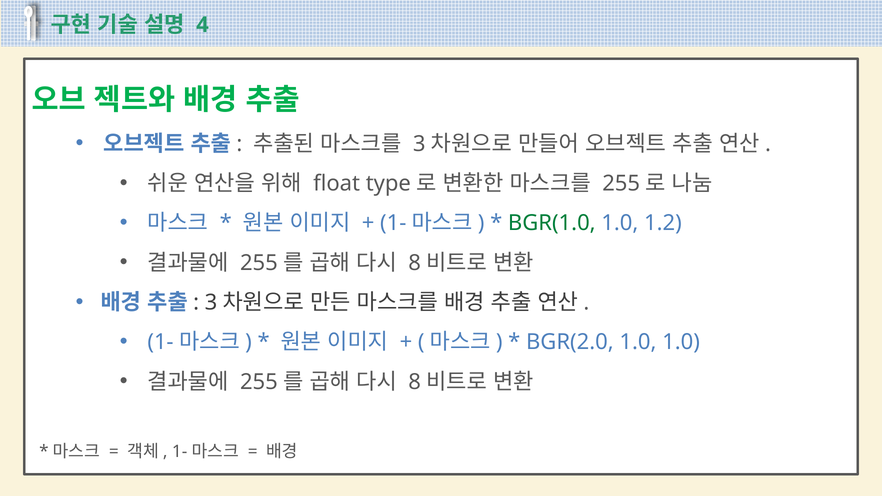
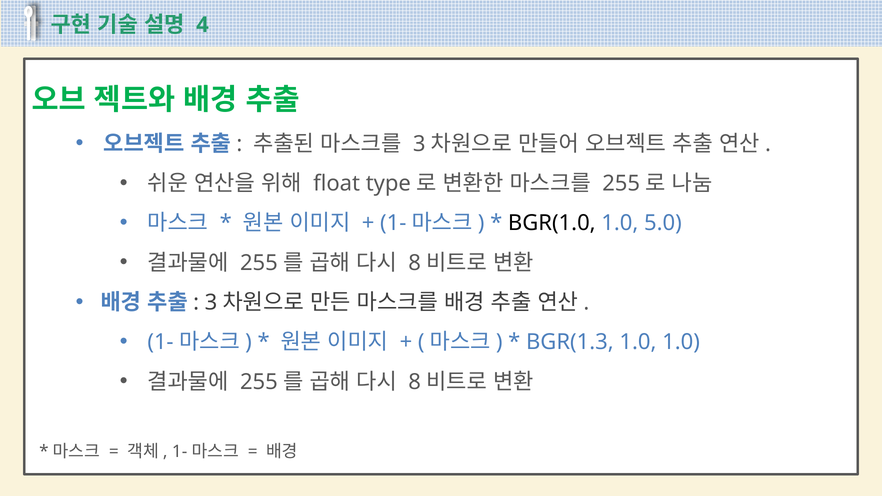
BGR(1.0 colour: green -> black
1.2: 1.2 -> 5.0
BGR(2.0: BGR(2.0 -> BGR(1.3
